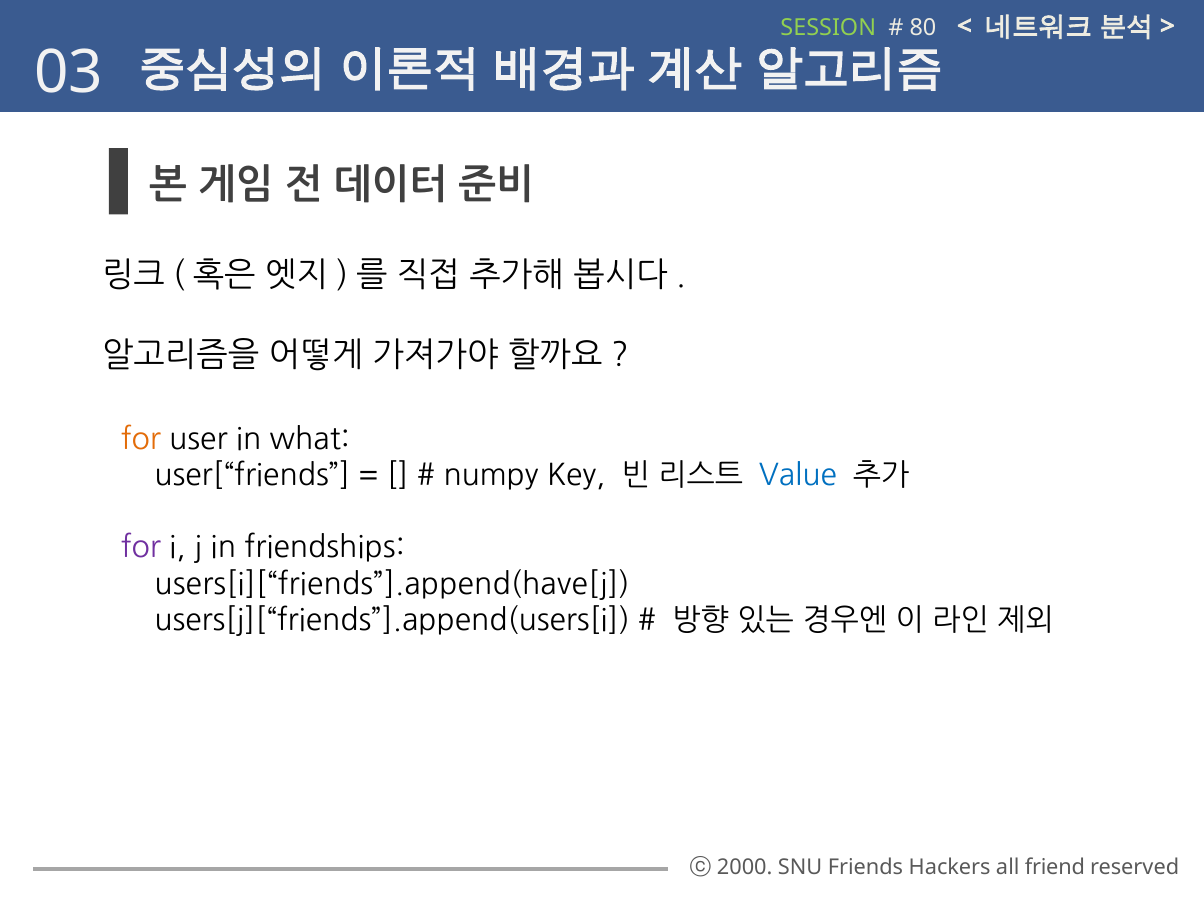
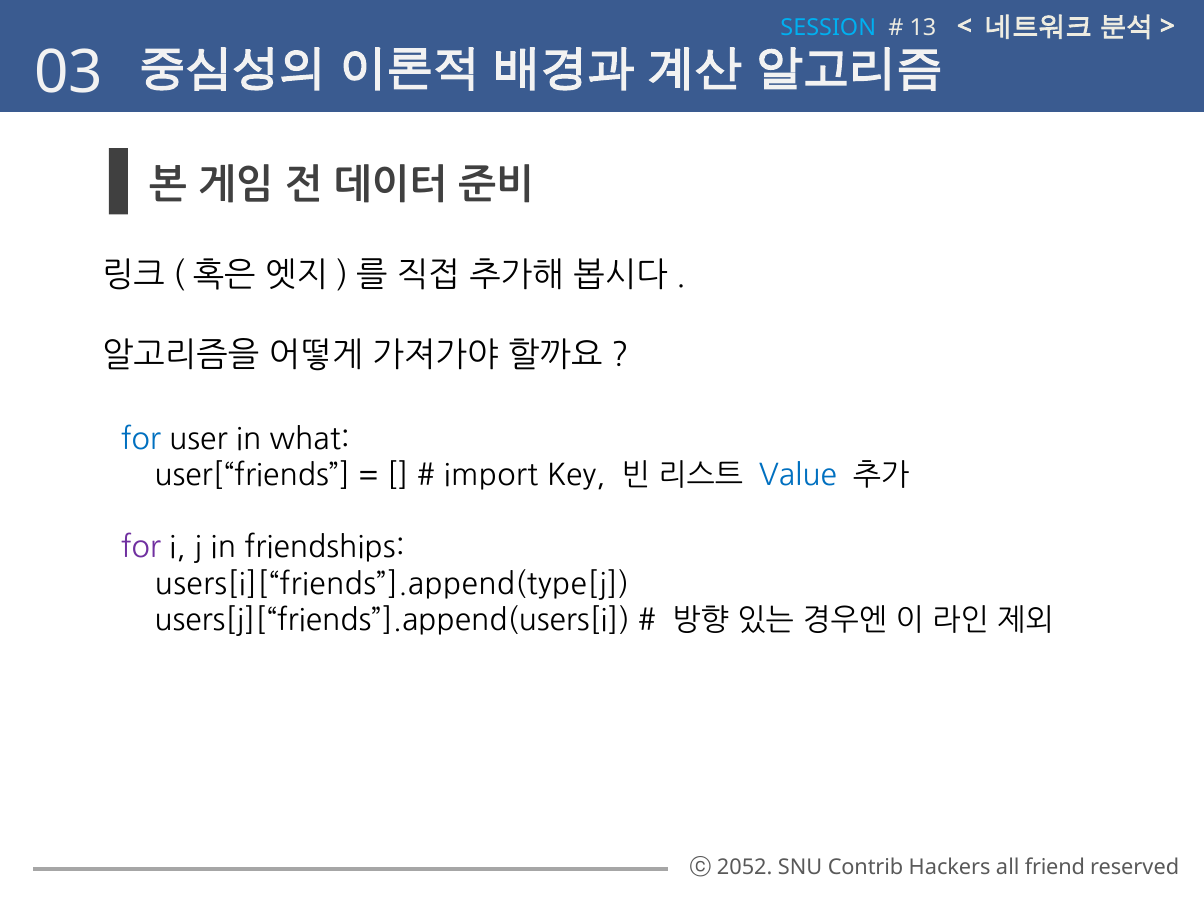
SESSION colour: light green -> light blue
80: 80 -> 13
for at (141, 440) colour: orange -> blue
numpy: numpy -> import
users[i][“friends”].append(have[j: users[i][“friends”].append(have[j -> users[i][“friends”].append(type[j
2000: 2000 -> 2052
Friends: Friends -> Contrib
